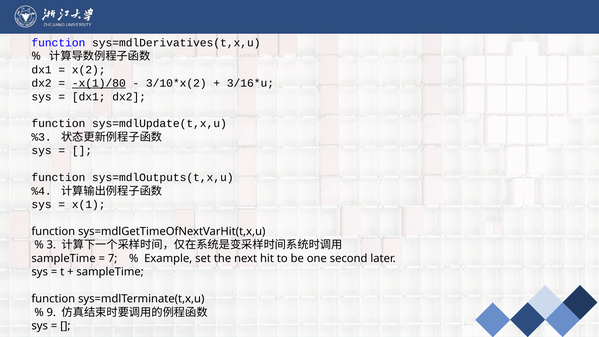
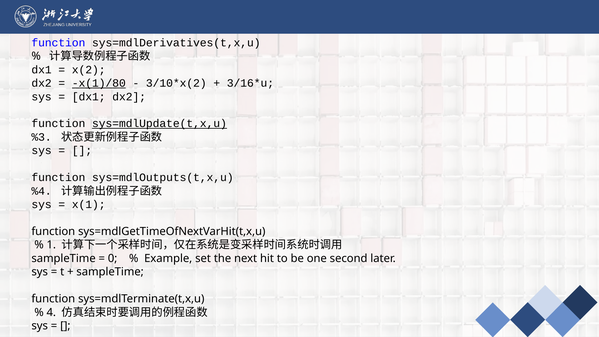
sys=mdlUpdate(t,x,u underline: none -> present
3: 3 -> 1
7: 7 -> 0
9: 9 -> 4
